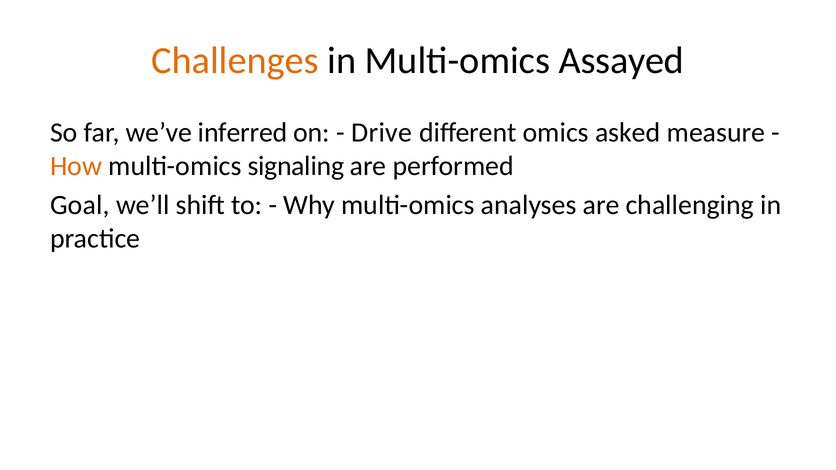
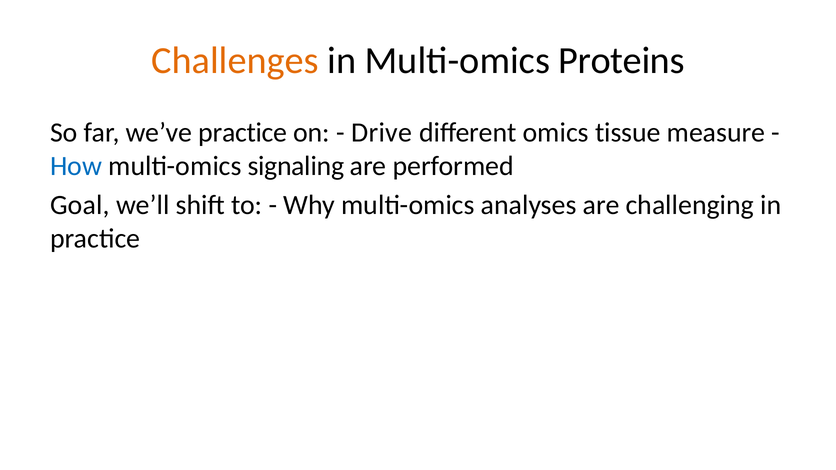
Assayed: Assayed -> Proteins
we’ve inferred: inferred -> practice
asked: asked -> tissue
How colour: orange -> blue
